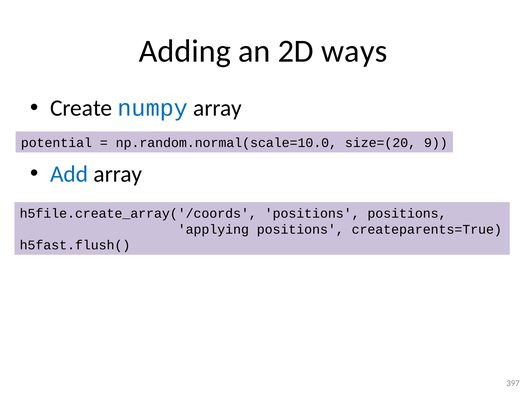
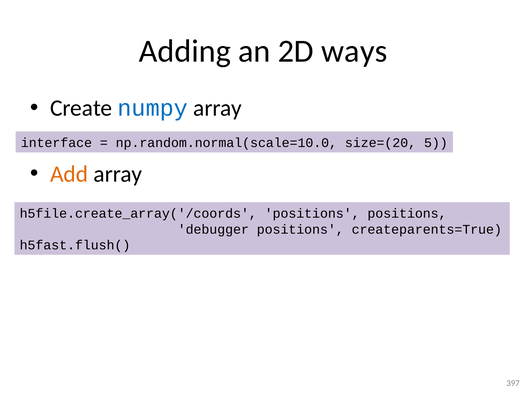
potential: potential -> interface
9: 9 -> 5
Add colour: blue -> orange
applying: applying -> debugger
